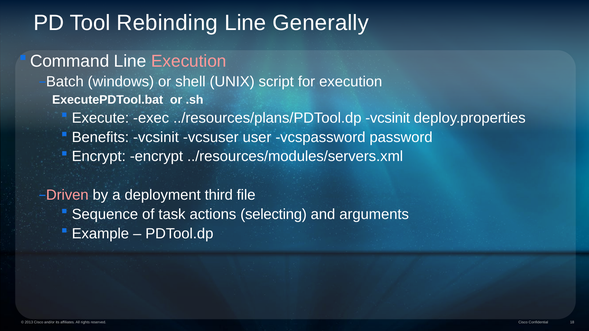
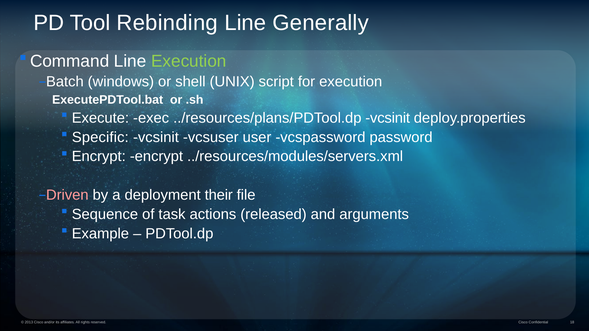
Execution at (189, 61) colour: pink -> light green
Benefits: Benefits -> Specific
third: third -> their
selecting: selecting -> released
